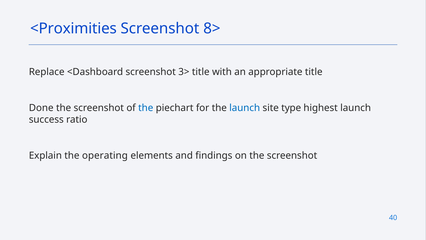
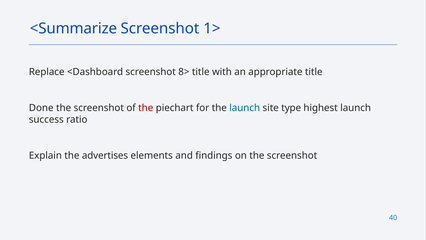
<Proximities: <Proximities -> <Summarize
8>: 8> -> 1>
3>: 3> -> 8>
the at (146, 108) colour: blue -> red
operating: operating -> advertises
